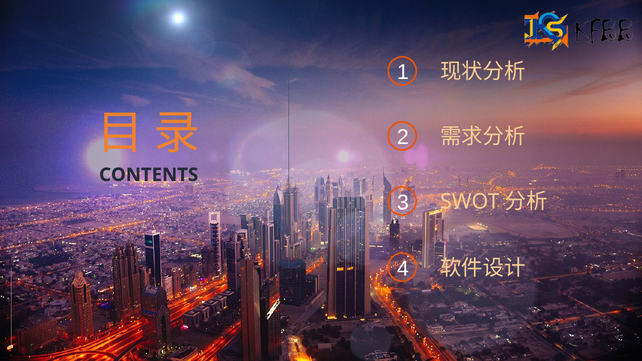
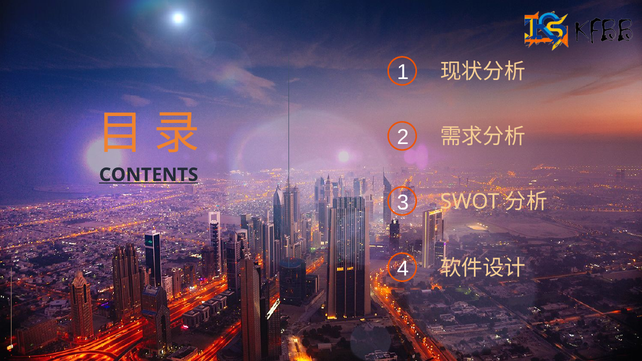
CONTENTS underline: none -> present
